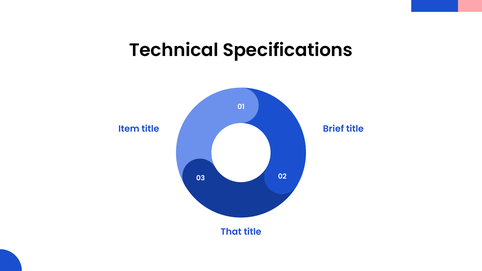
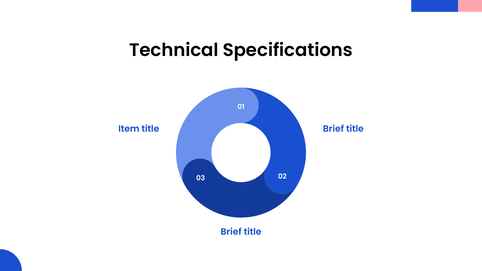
That at (231, 232): That -> Brief
